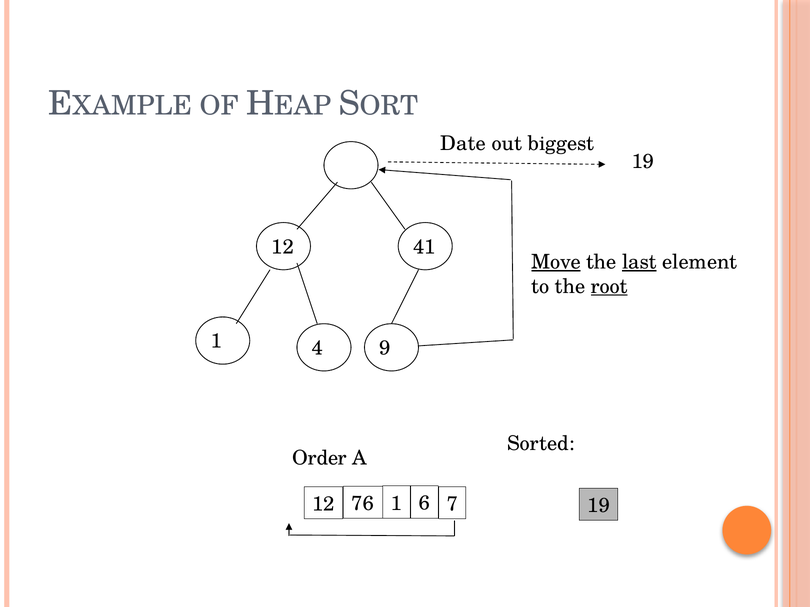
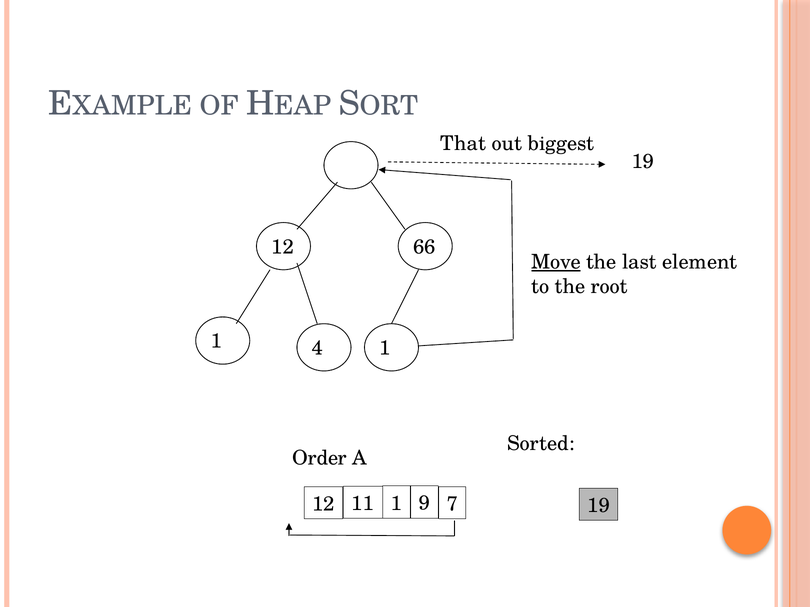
Date: Date -> That
41: 41 -> 66
last underline: present -> none
root underline: present -> none
1 9: 9 -> 1
76: 76 -> 11
6: 6 -> 9
